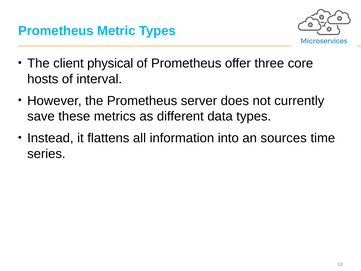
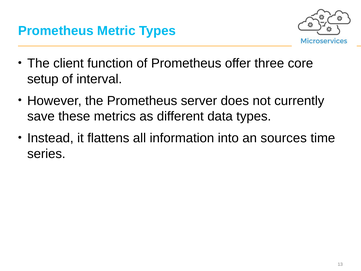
physical: physical -> function
hosts: hosts -> setup
